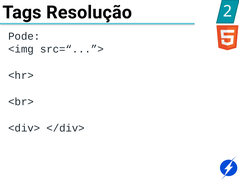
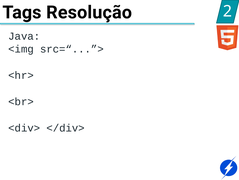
Pode: Pode -> Java
